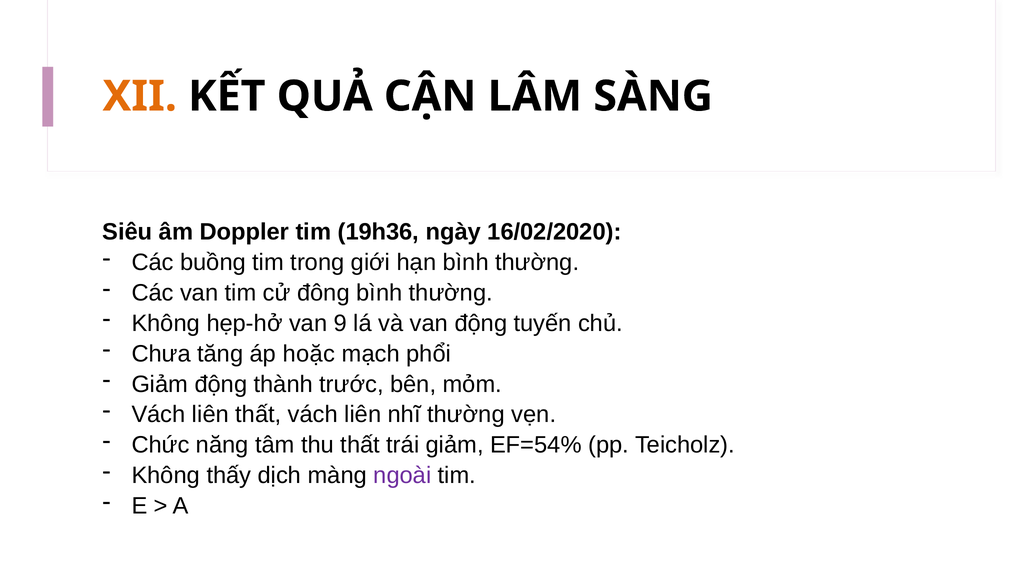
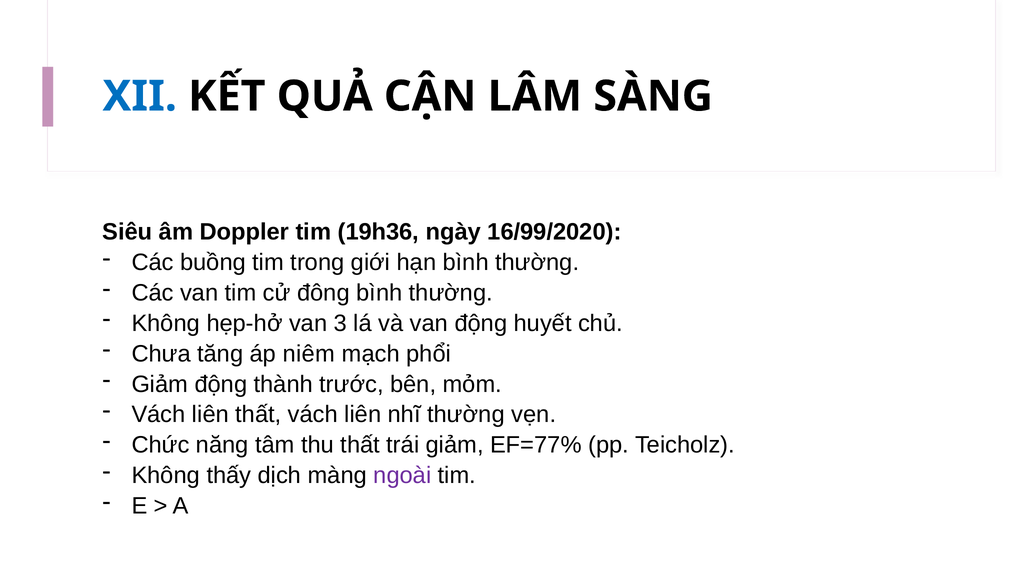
XII colour: orange -> blue
16/02/2020: 16/02/2020 -> 16/99/2020
9: 9 -> 3
tuyến: tuyến -> huyết
hoặc: hoặc -> niêm
EF=54%: EF=54% -> EF=77%
